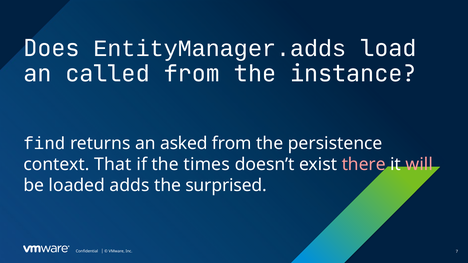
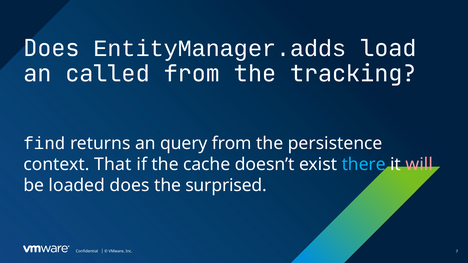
instance: instance -> tracking
asked: asked -> query
times: times -> cache
there colour: pink -> light blue
loaded adds: adds -> does
